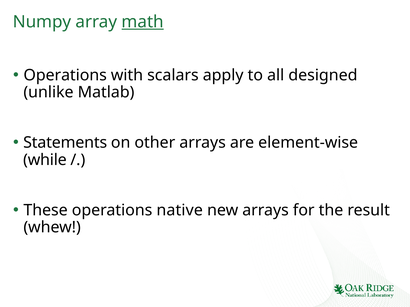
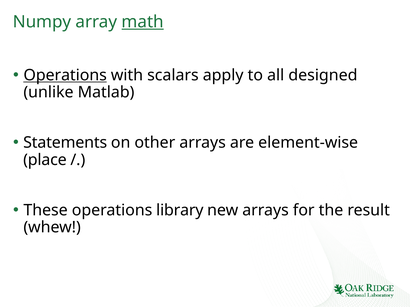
Operations at (65, 75) underline: none -> present
while: while -> place
native: native -> library
